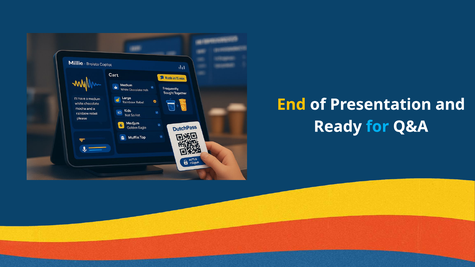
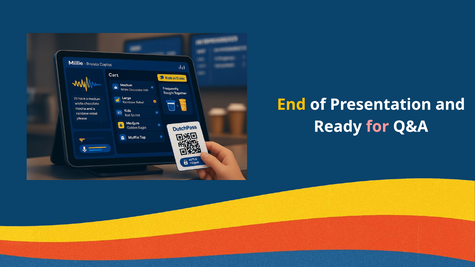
for colour: light blue -> pink
